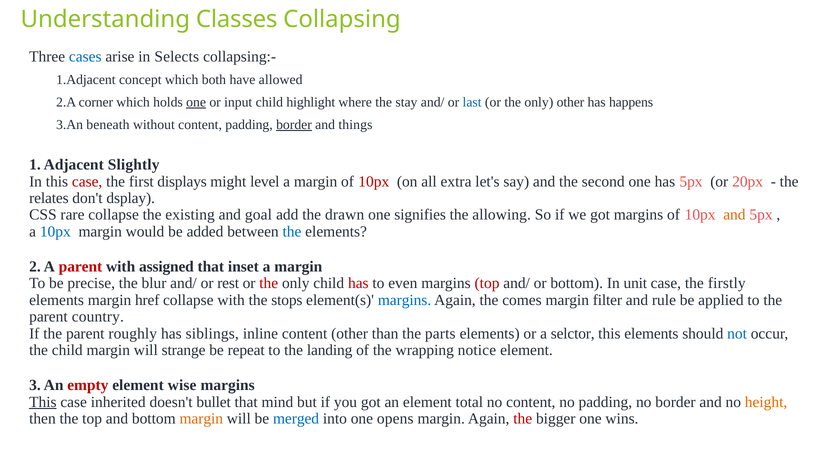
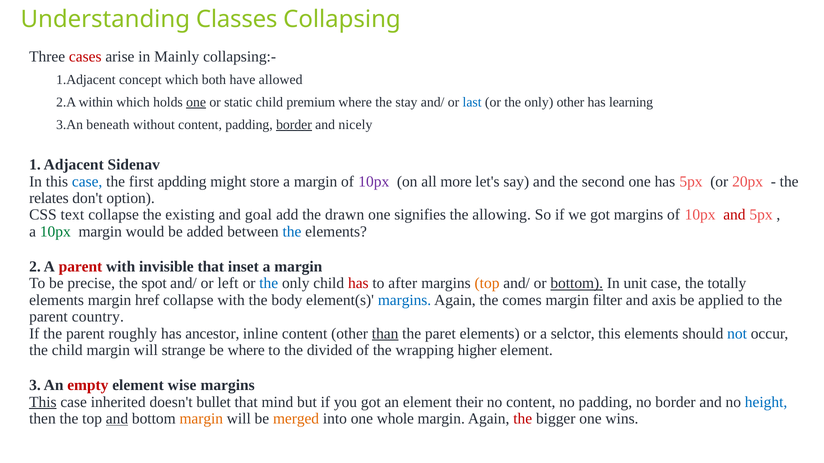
cases colour: blue -> red
Selects: Selects -> Mainly
corner: corner -> within
input: input -> static
highlight: highlight -> premium
happens: happens -> learning
things: things -> nicely
Slightly: Slightly -> Sidenav
case at (87, 182) colour: red -> blue
displays: displays -> apdding
level: level -> store
10px at (374, 182) colour: red -> purple
extra: extra -> more
dsplay: dsplay -> option
rare: rare -> text
and at (734, 215) colour: orange -> red
10px at (55, 232) colour: blue -> green
assigned: assigned -> invisible
blur: blur -> spot
rest: rest -> left
the at (269, 284) colour: red -> blue
even: even -> after
top at (487, 284) colour: red -> orange
bottom at (577, 284) underline: none -> present
firstly: firstly -> totally
stops: stops -> body
rule: rule -> axis
siblings: siblings -> ancestor
than underline: none -> present
parts: parts -> paret
be repeat: repeat -> where
landing: landing -> divided
notice: notice -> higher
total: total -> their
height colour: orange -> blue
and at (117, 419) underline: none -> present
merged colour: blue -> orange
opens: opens -> whole
